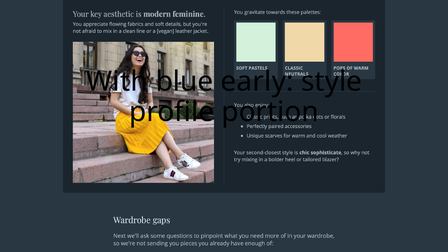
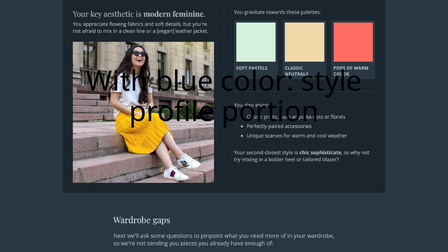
early: early -> color
